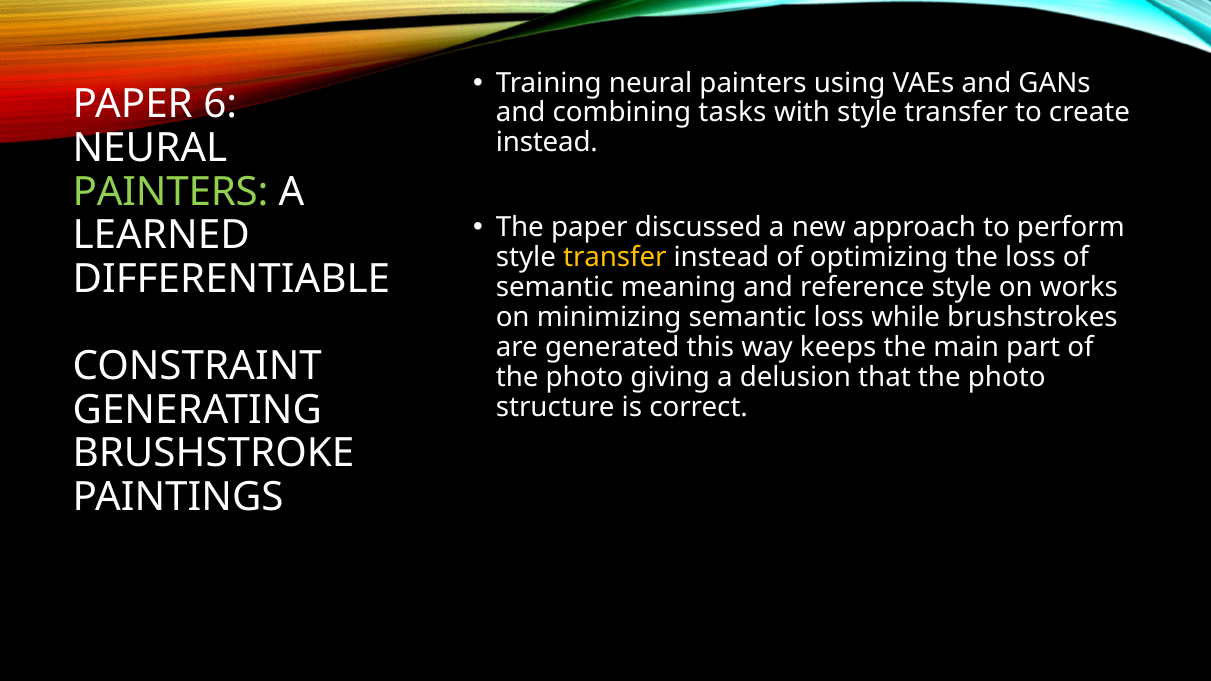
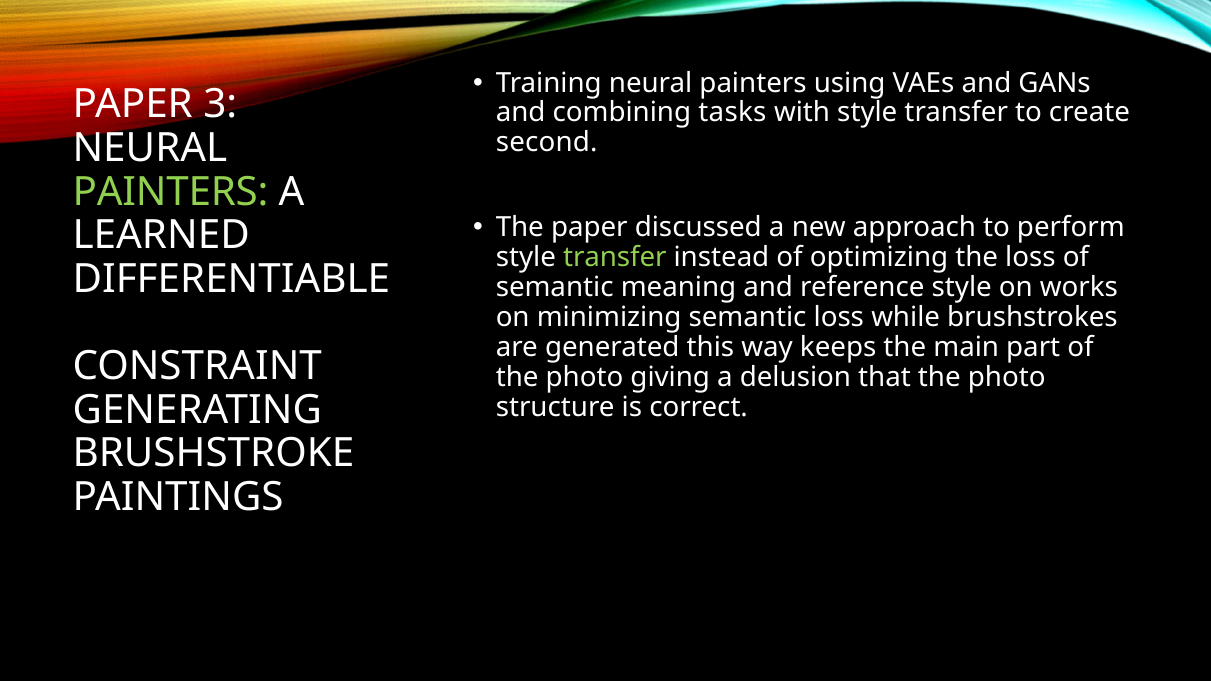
6: 6 -> 3
instead at (547, 143): instead -> second
transfer at (615, 258) colour: yellow -> light green
